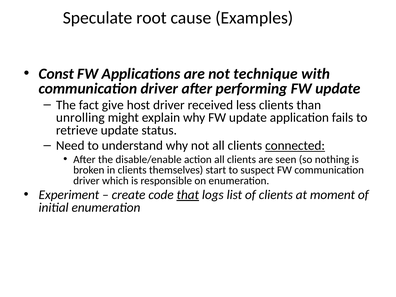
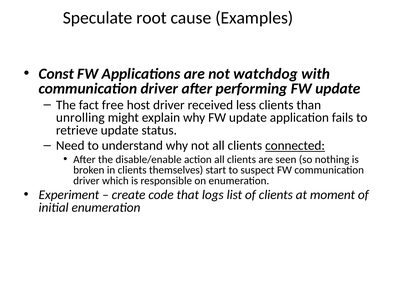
technique: technique -> watchdog
give: give -> free
that underline: present -> none
